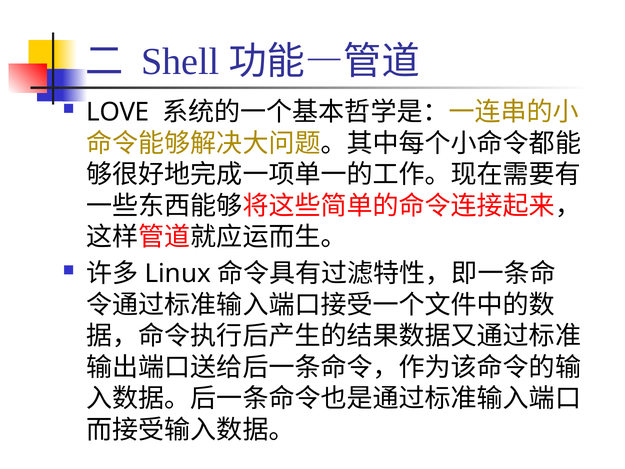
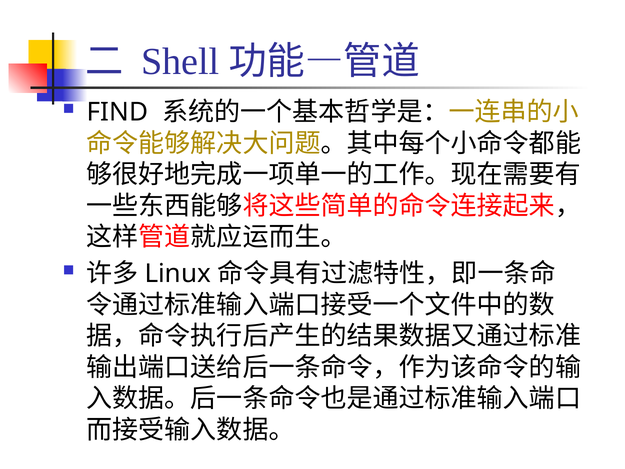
LOVE: LOVE -> FIND
